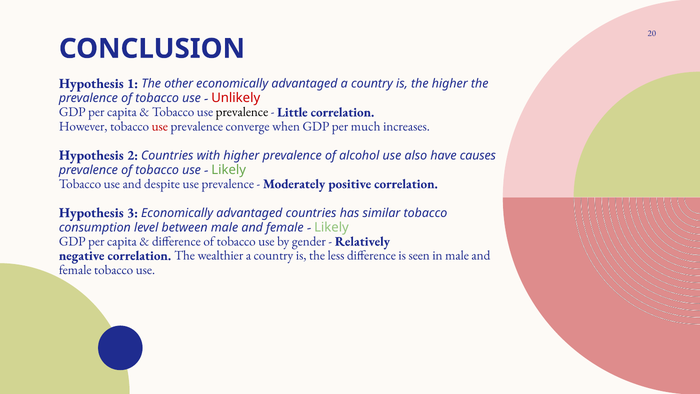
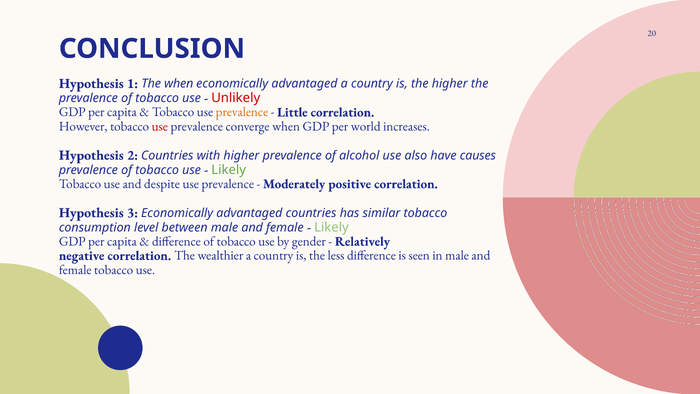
The other: other -> when
prevalence at (242, 112) colour: black -> orange
much: much -> world
